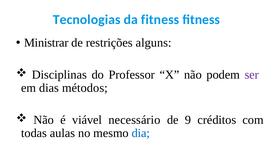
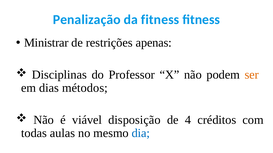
Tecnologias: Tecnologias -> Penalização
alguns: alguns -> apenas
ser colour: purple -> orange
necessário: necessário -> disposição
9: 9 -> 4
